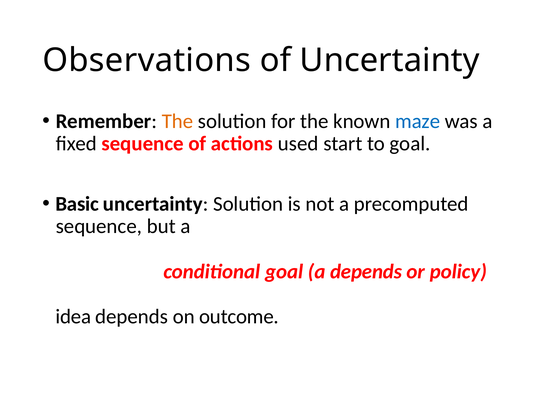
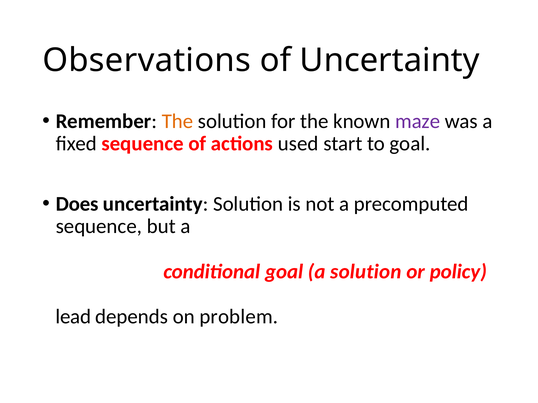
maze colour: blue -> purple
Basic: Basic -> Does
a depends: depends -> solution
idea: idea -> lead
outcome: outcome -> problem
